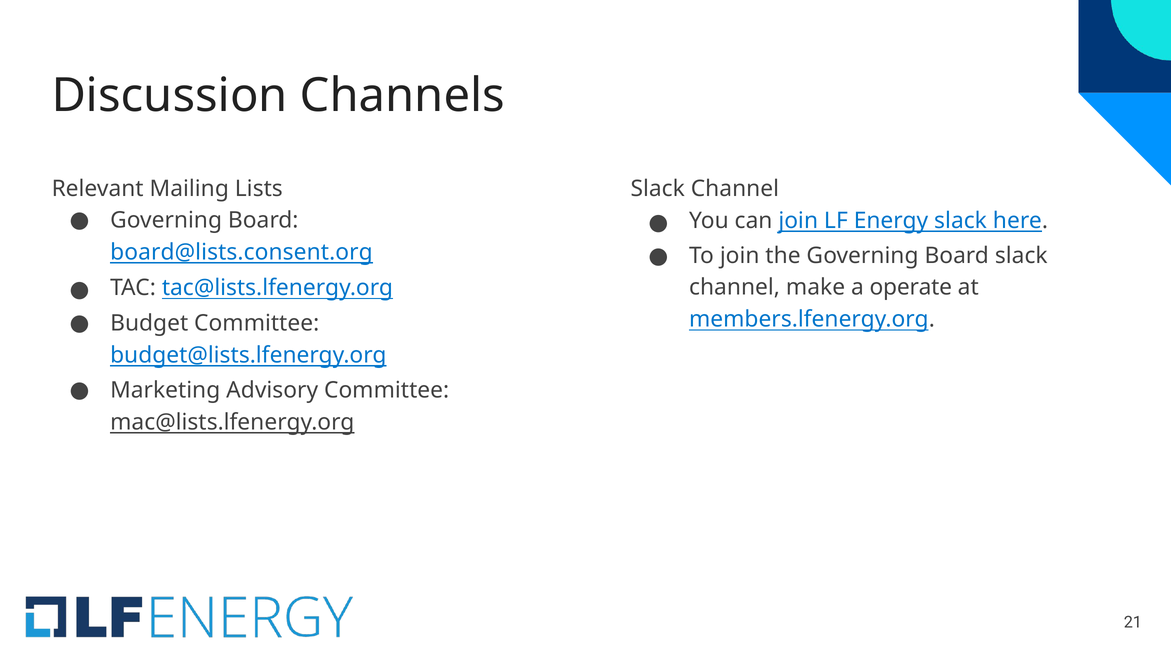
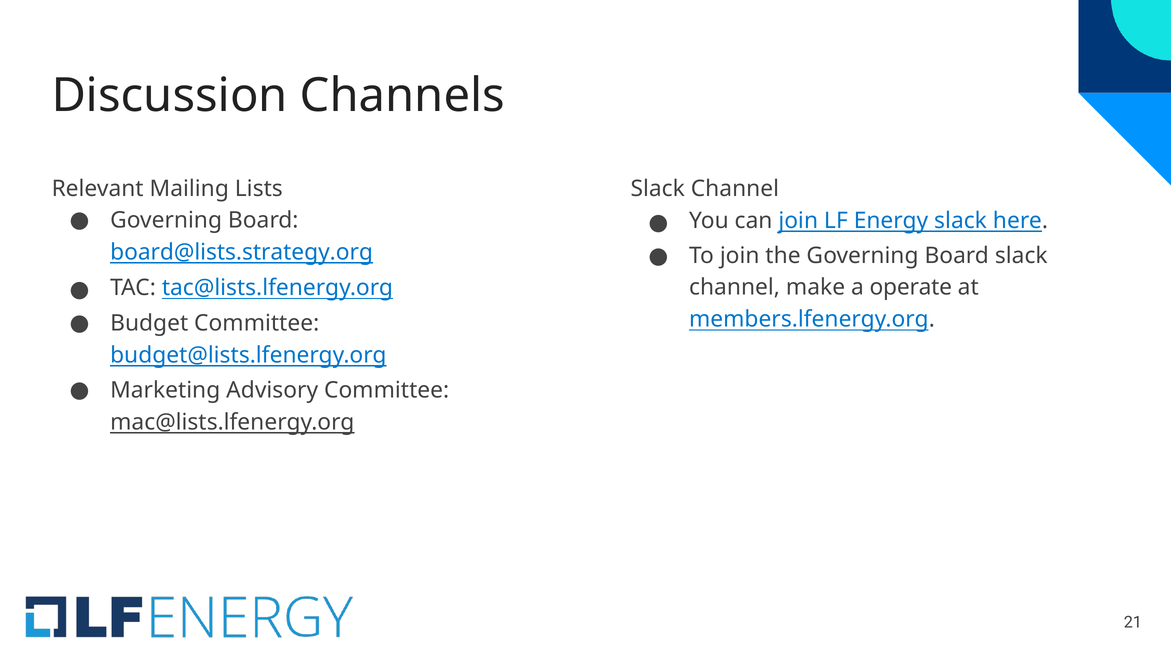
board@lists.consent.org: board@lists.consent.org -> board@lists.strategy.org
